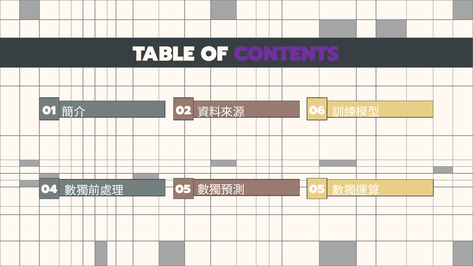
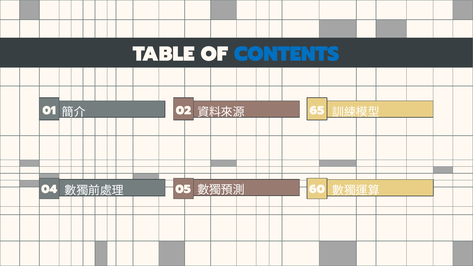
CONTENTS colour: purple -> blue
06: 06 -> 65
05 05: 05 -> 60
